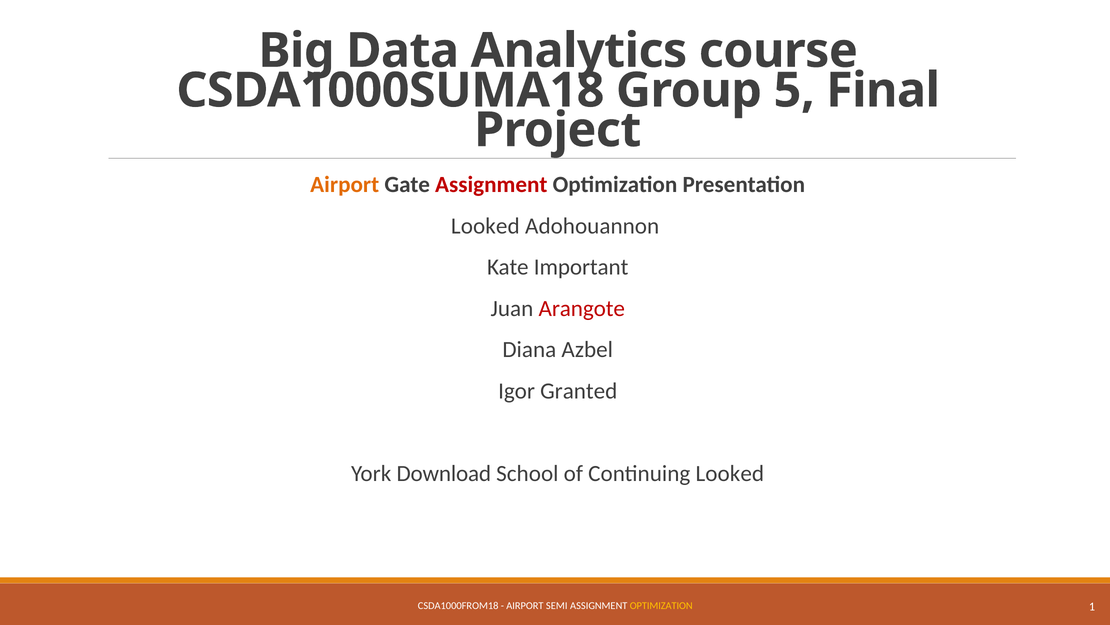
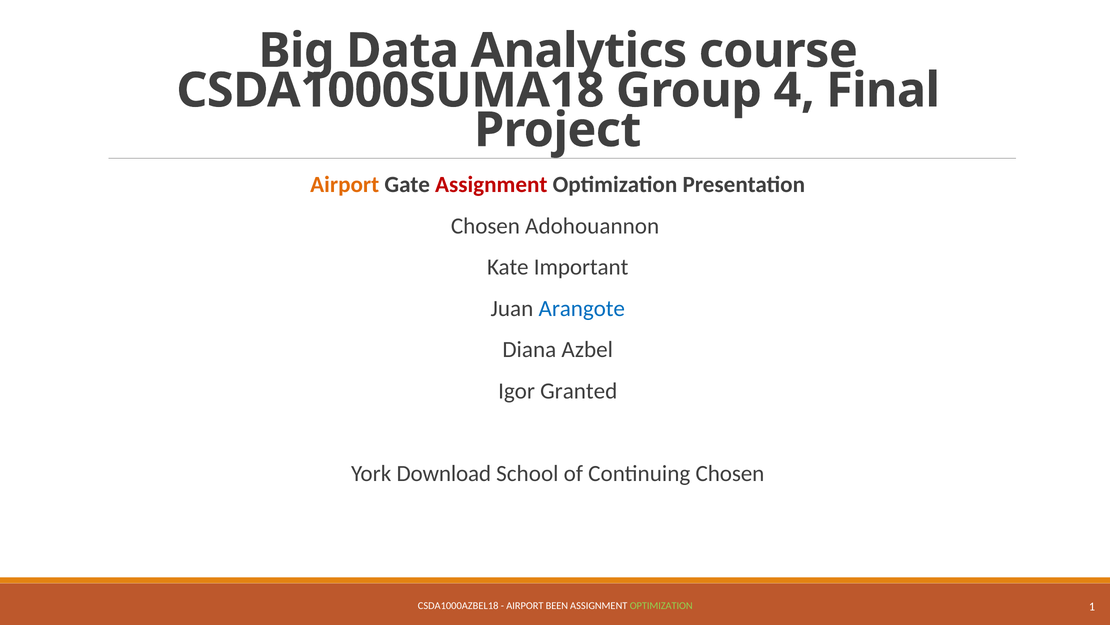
5: 5 -> 4
Looked at (485, 226): Looked -> Chosen
Arangote colour: red -> blue
Continuing Looked: Looked -> Chosen
CSDA1000FROM18: CSDA1000FROM18 -> CSDA1000AZBEL18
SEMI: SEMI -> BEEN
OPTIMIZATION at (661, 605) colour: yellow -> light green
